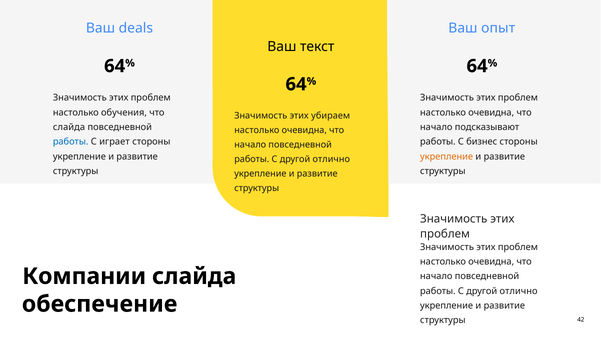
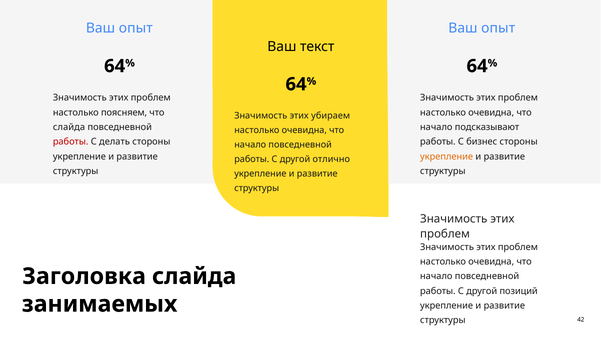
deals at (136, 28): deals -> опыт
обучения: обучения -> поясняем
работы at (71, 142) colour: blue -> red
играет: играет -> делать
Компании: Компании -> Заголовка
отлично at (519, 291): отлично -> позиций
обеспечение: обеспечение -> занимаемых
